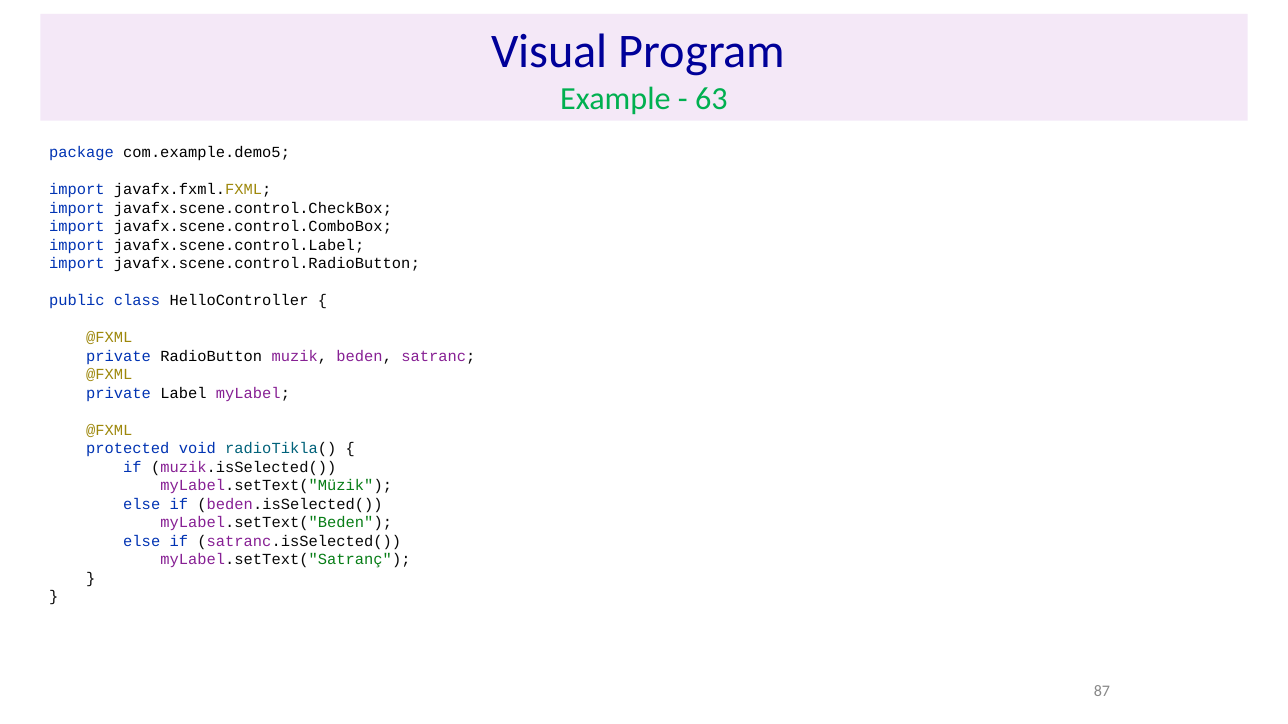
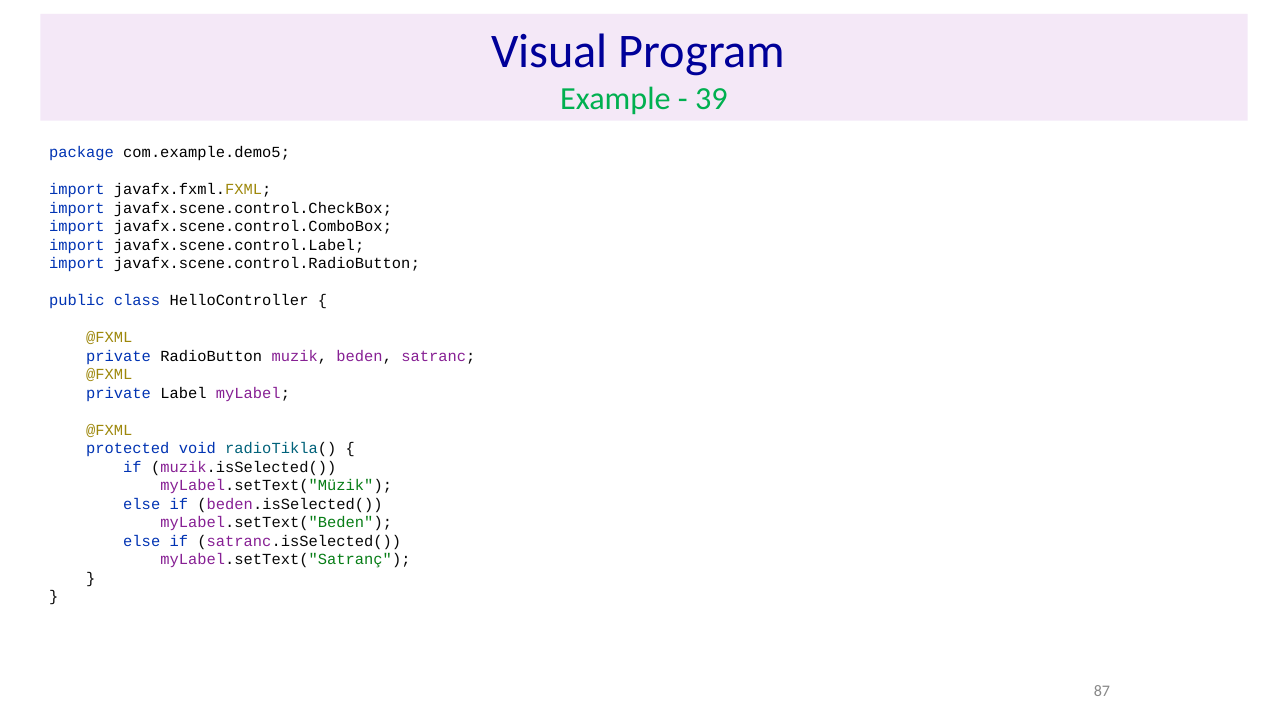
63: 63 -> 39
